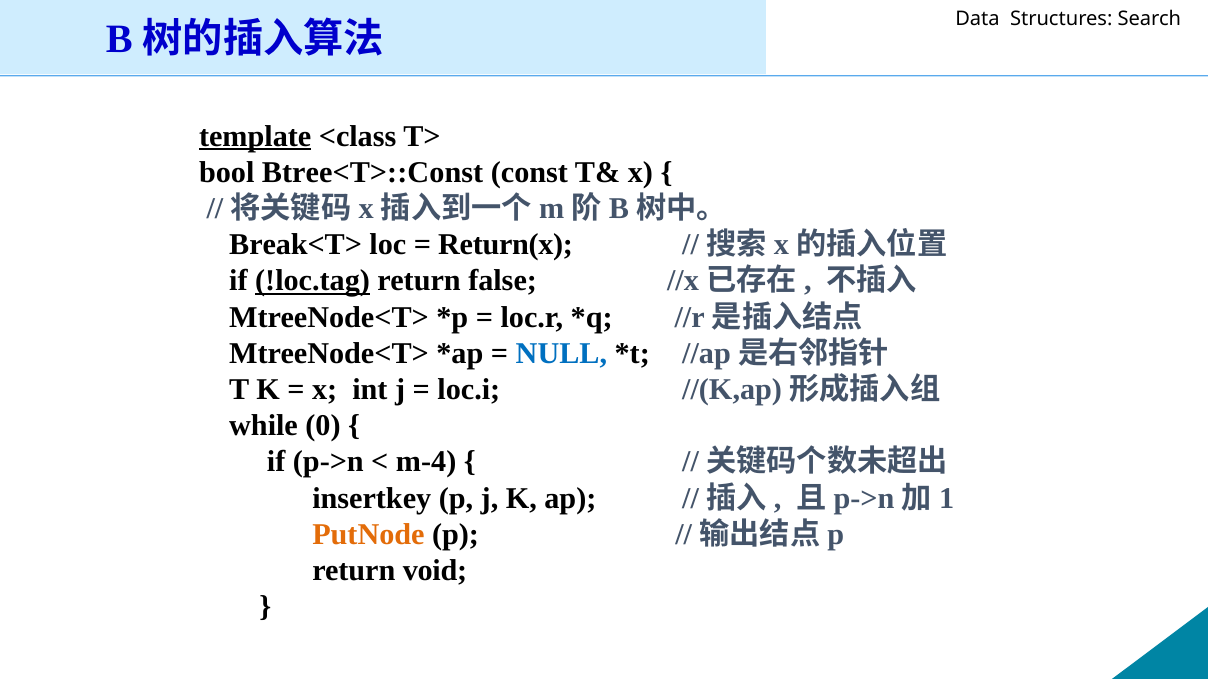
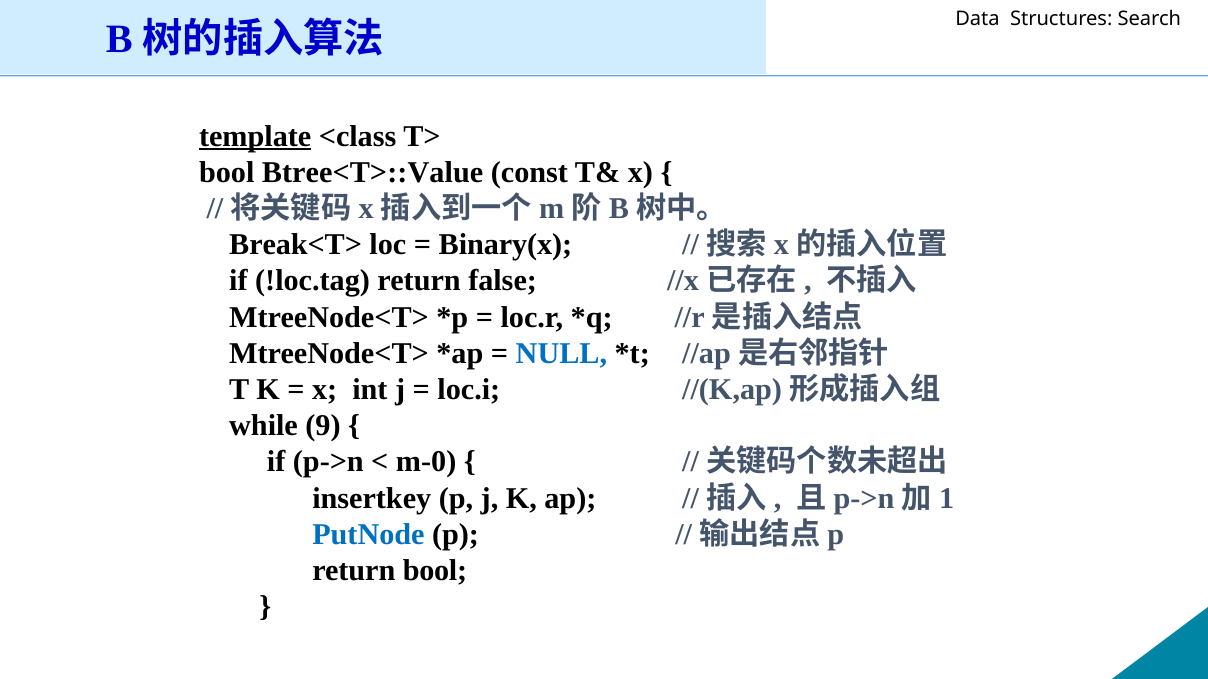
Btree<T>::Const: Btree<T>::Const -> Btree<T>::Value
Return(x: Return(x -> Binary(x
!loc.tag underline: present -> none
0: 0 -> 9
m-4: m-4 -> m-0
PutNode colour: orange -> blue
return void: void -> bool
